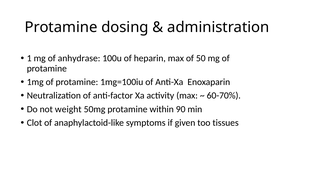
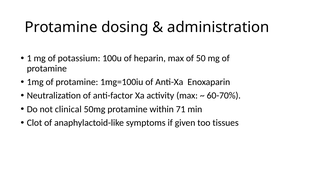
anhydrase: anhydrase -> potassium
weight: weight -> clinical
90: 90 -> 71
